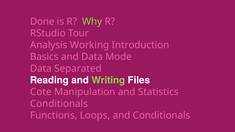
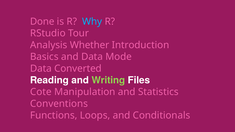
Why colour: light green -> light blue
Working: Working -> Whether
Separated: Separated -> Converted
Conditionals at (59, 104): Conditionals -> Conventions
